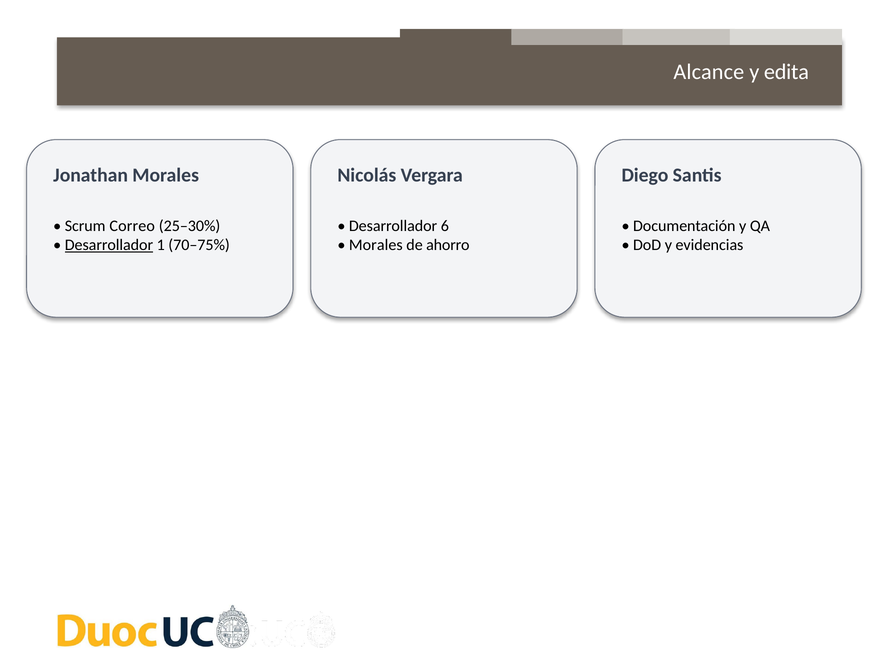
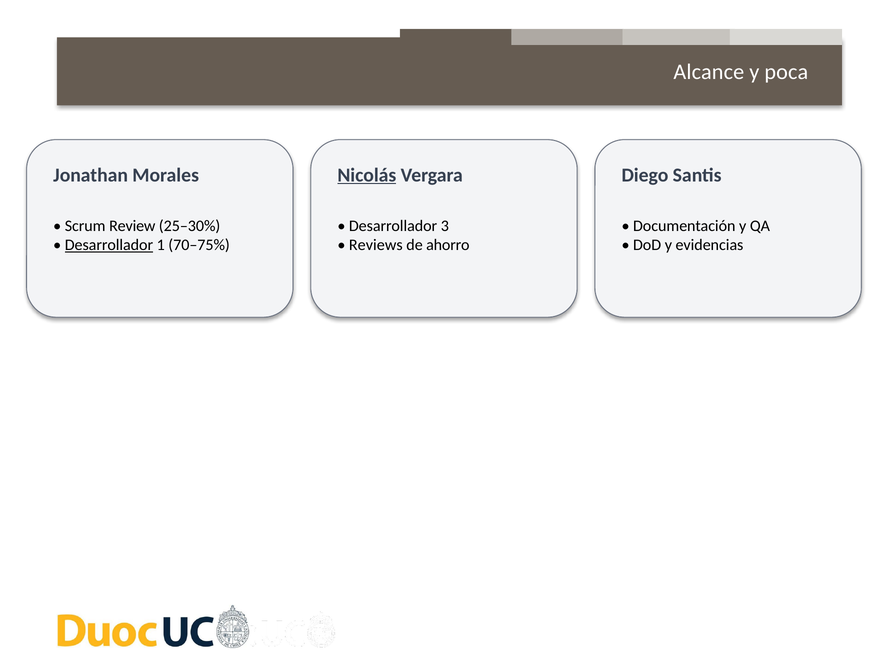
edita: edita -> poca
Nicolás underline: none -> present
Correo: Correo -> Review
6: 6 -> 3
Morales at (376, 245): Morales -> Reviews
